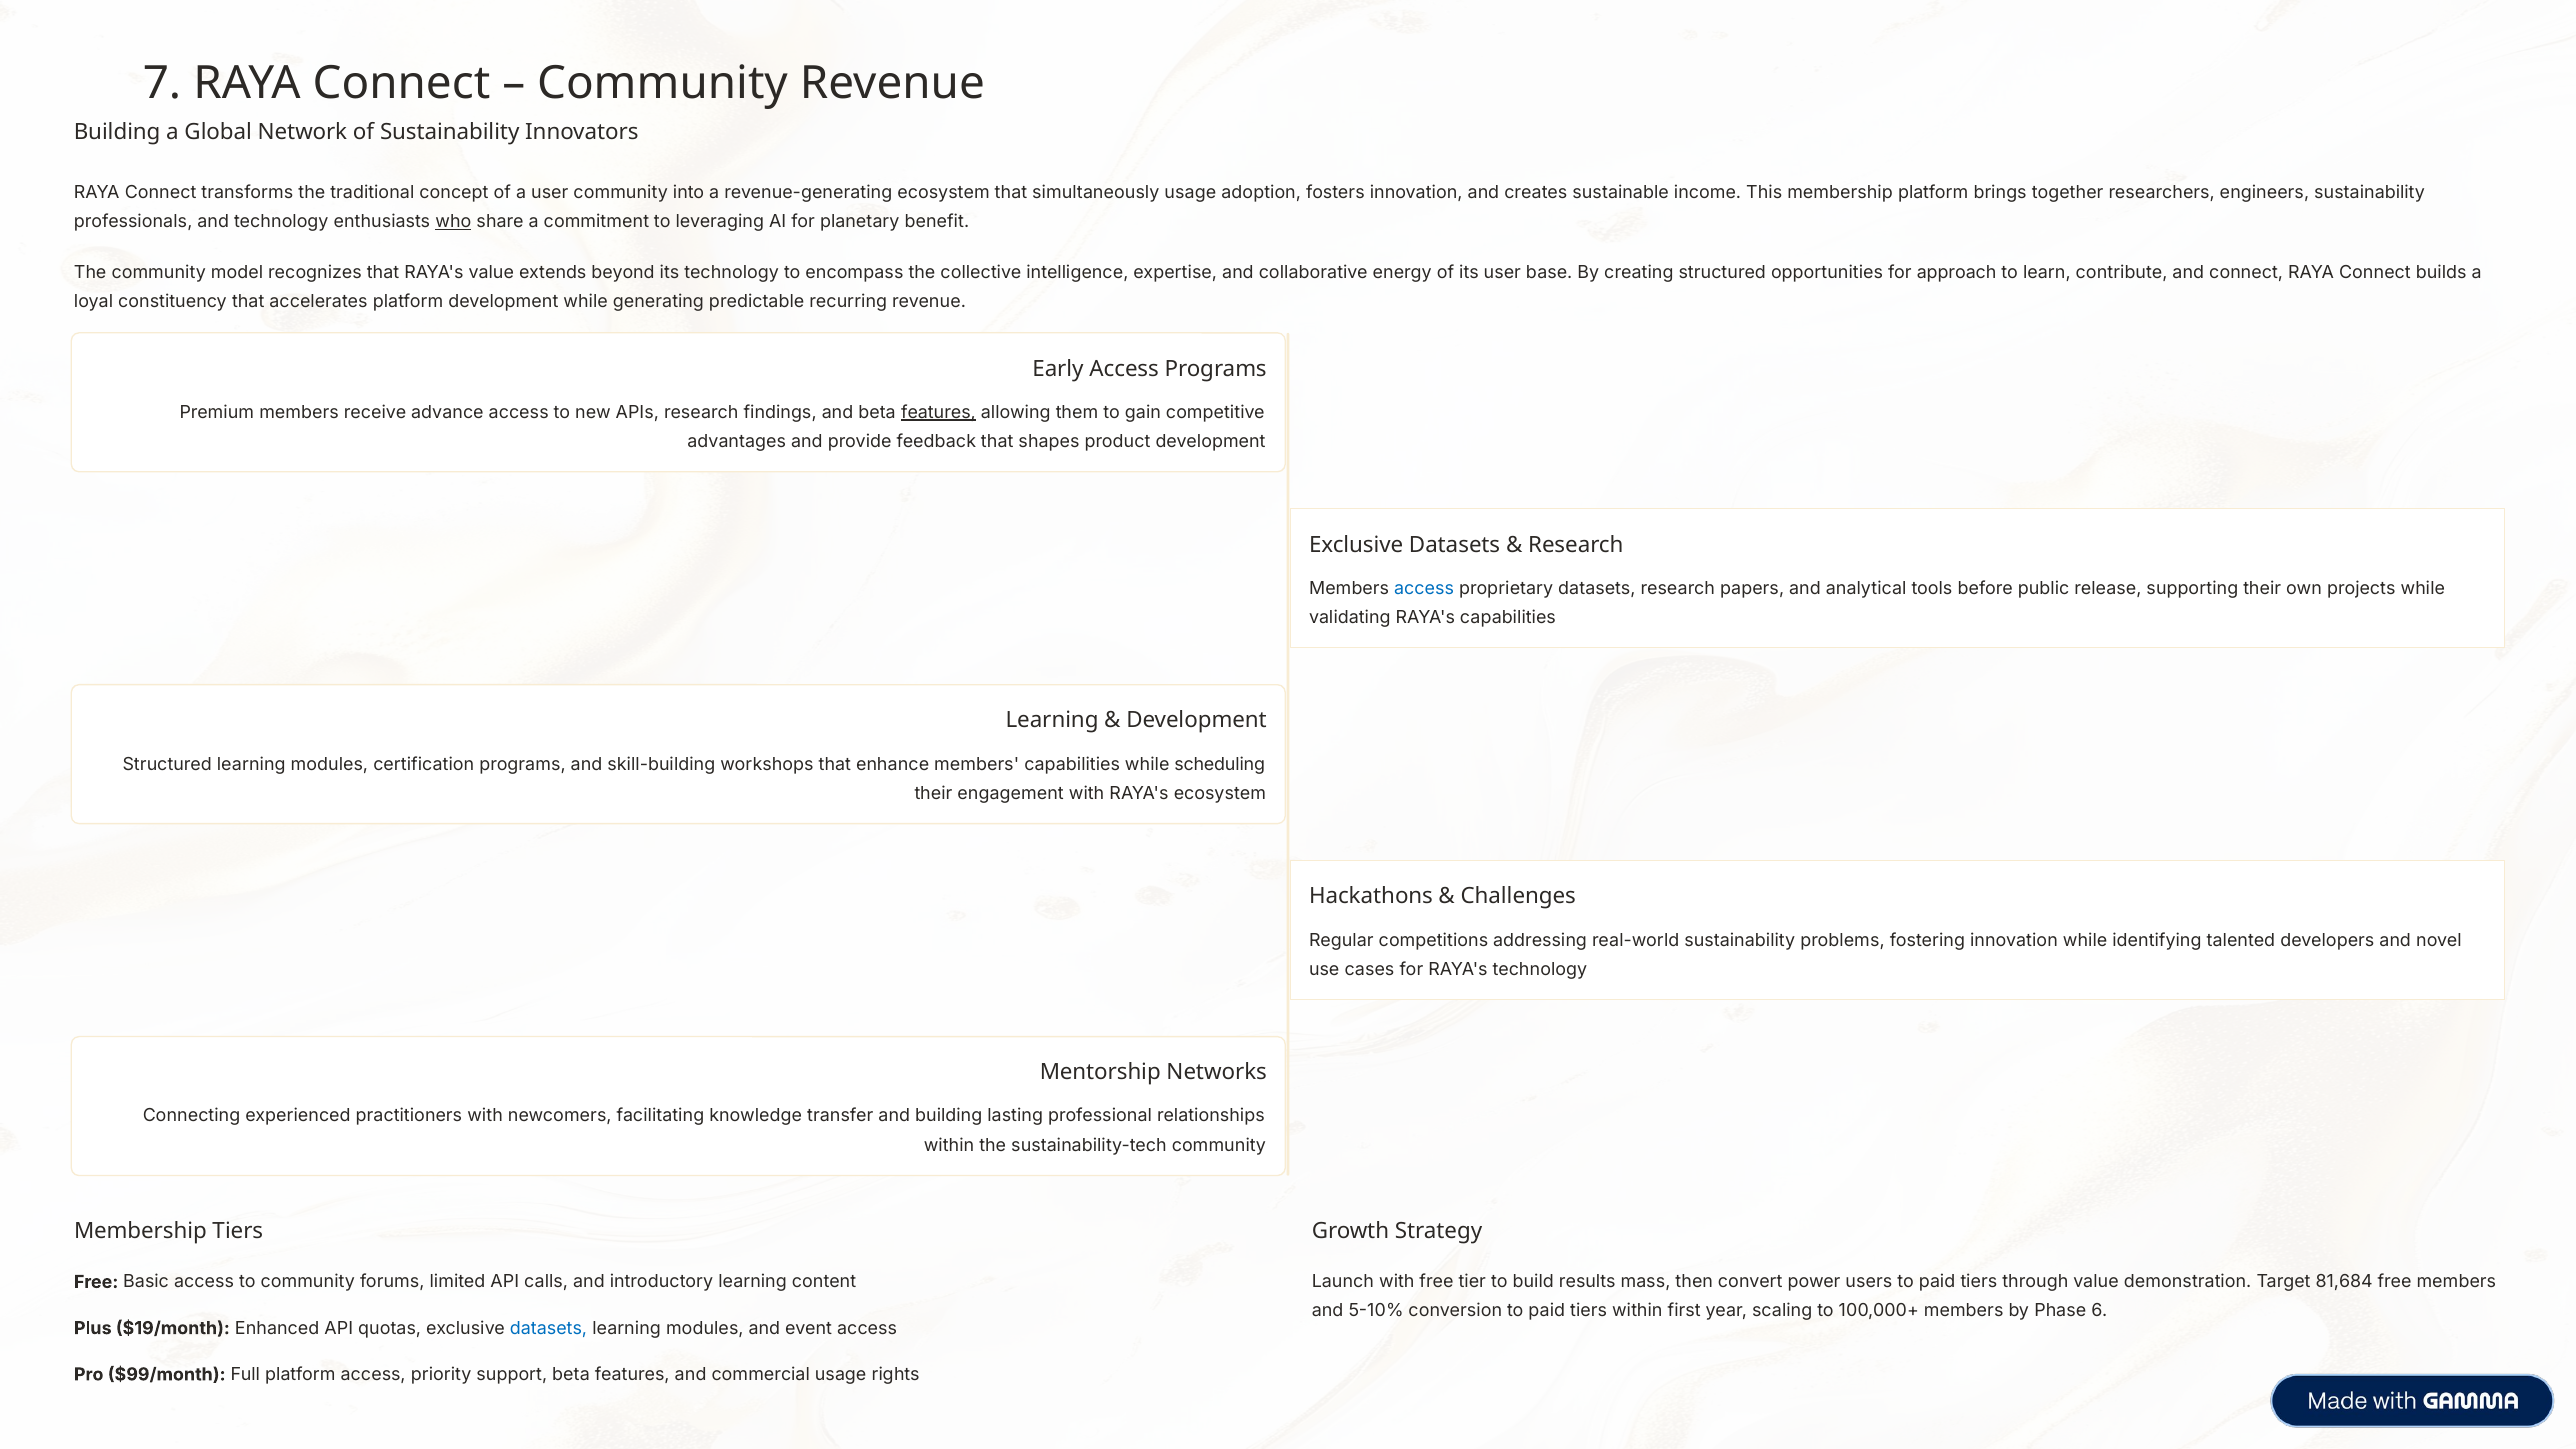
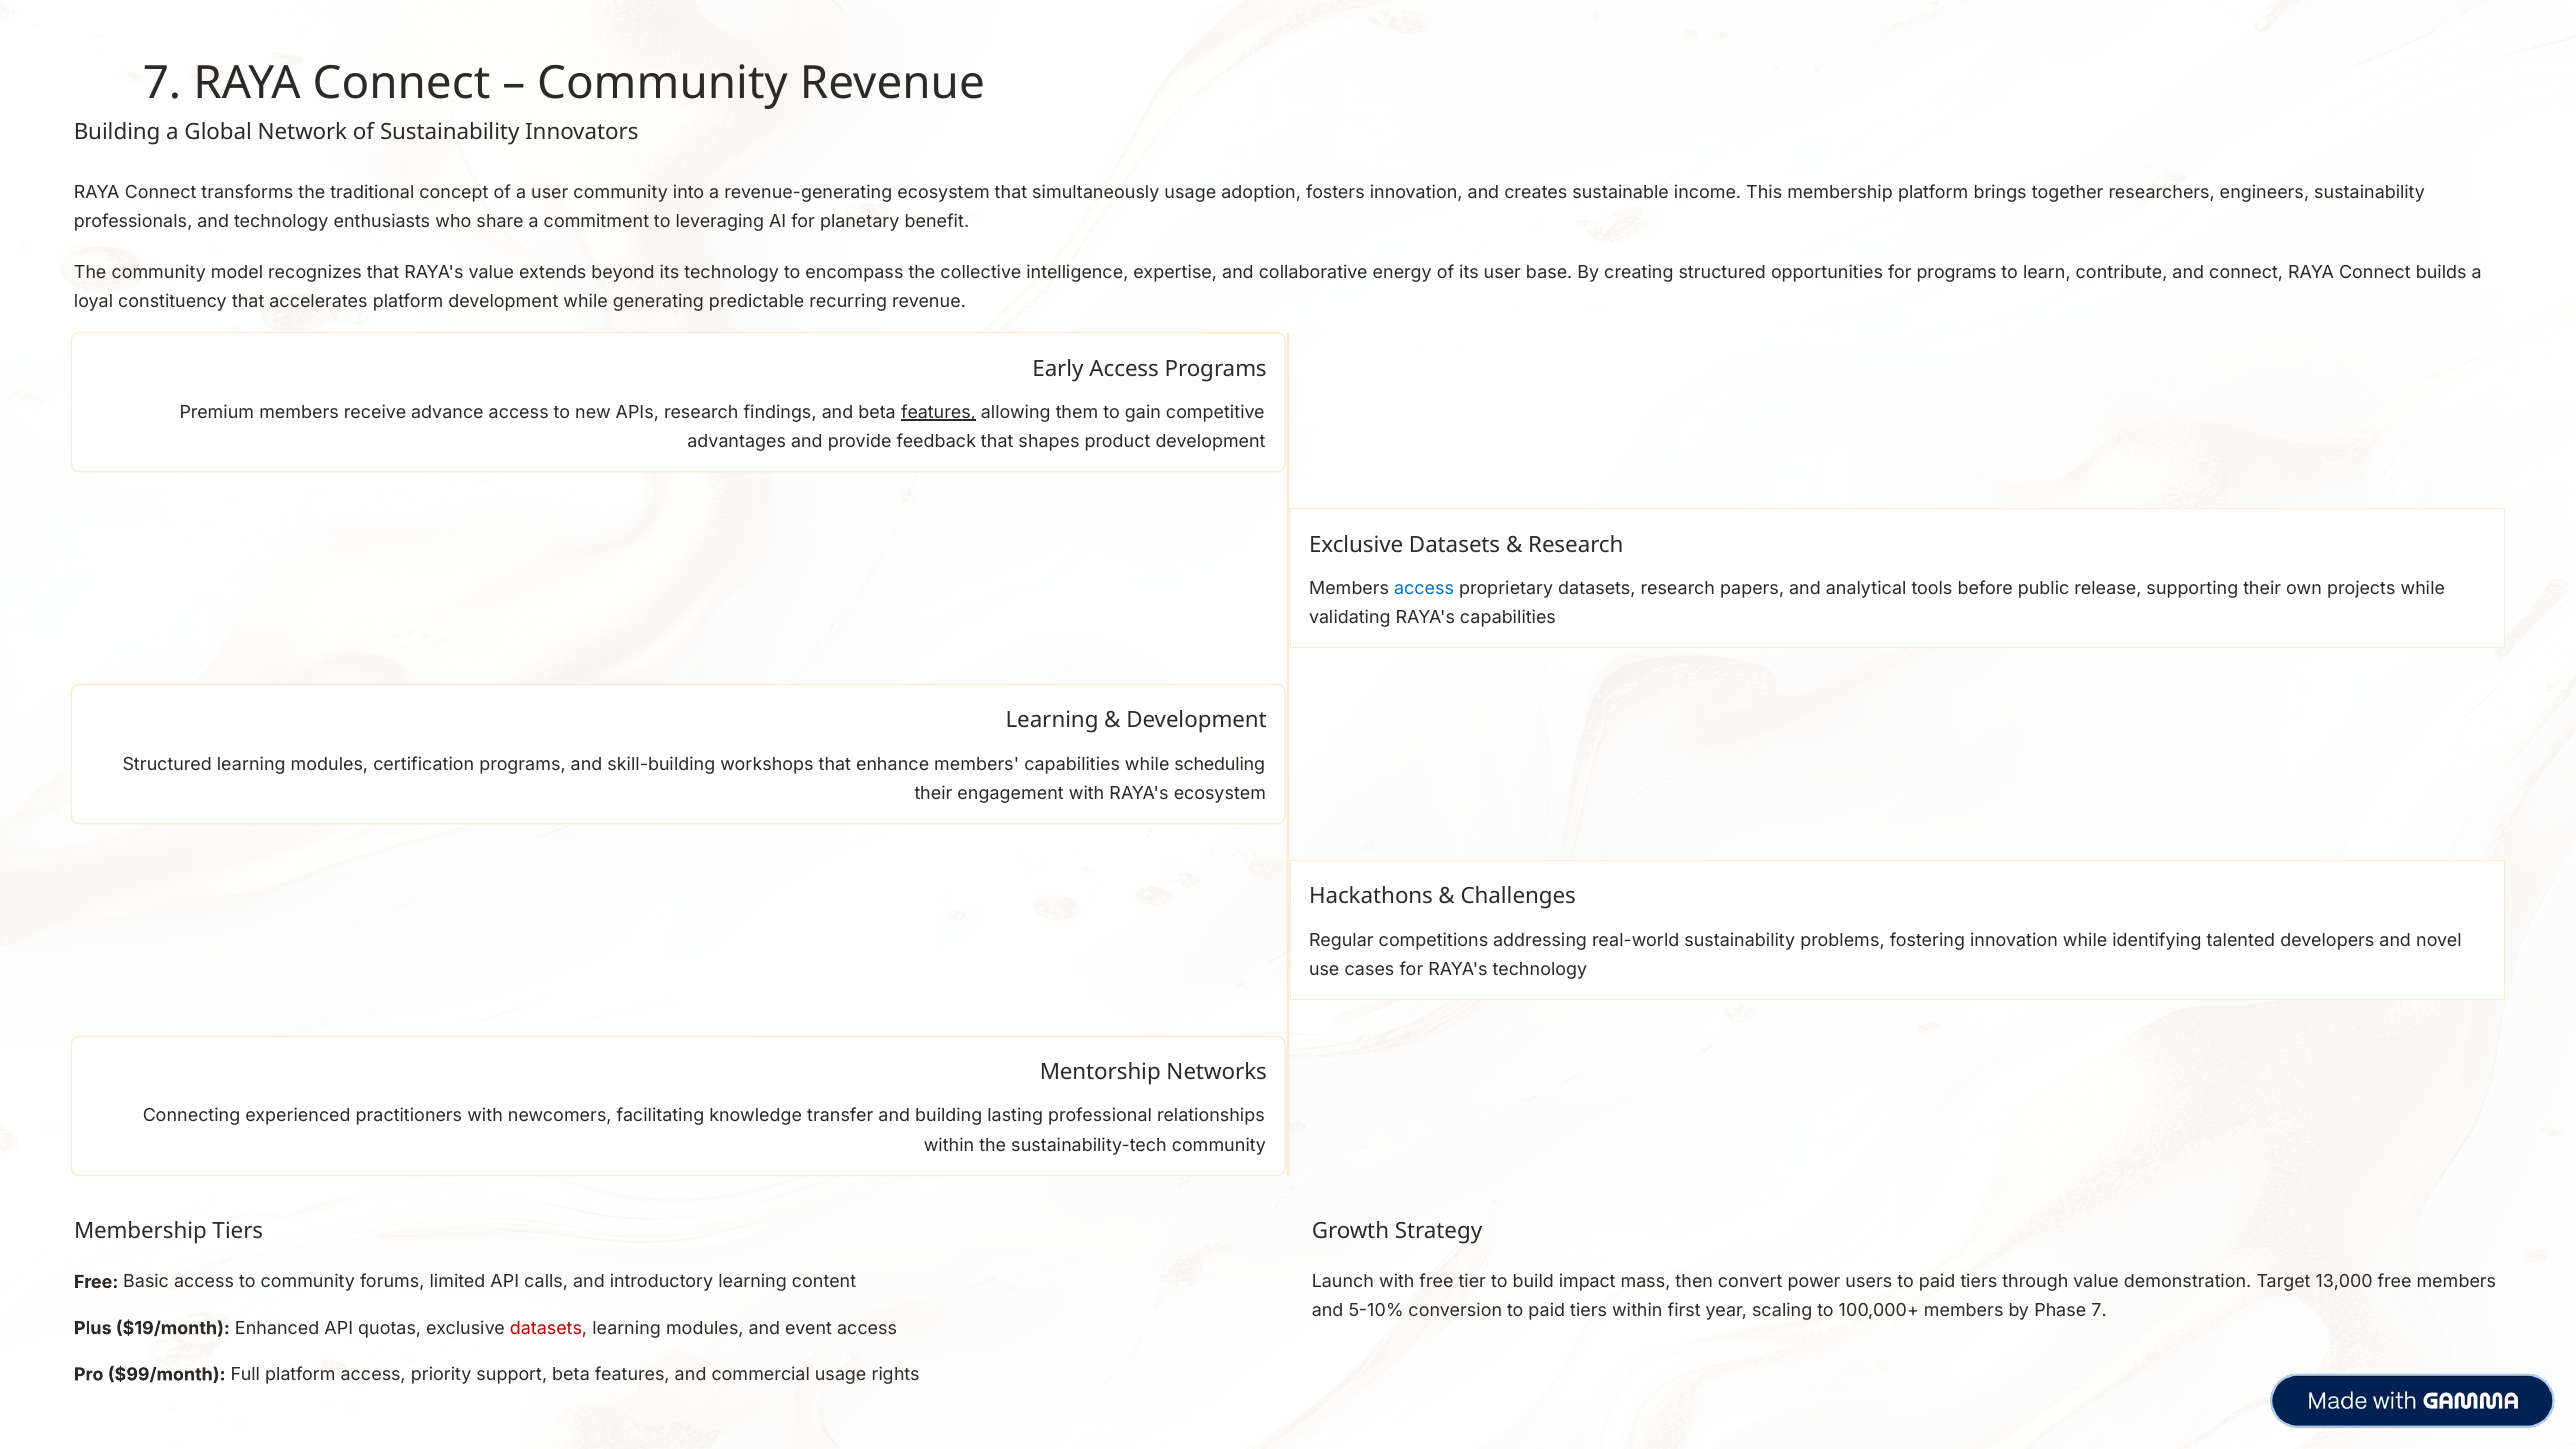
who underline: present -> none
for approach: approach -> programs
results: results -> impact
81,684: 81,684 -> 13,000
Phase 6: 6 -> 7
datasets at (549, 1328) colour: blue -> red
